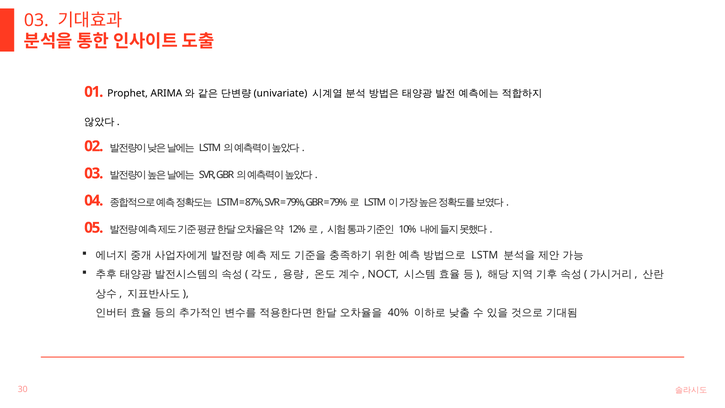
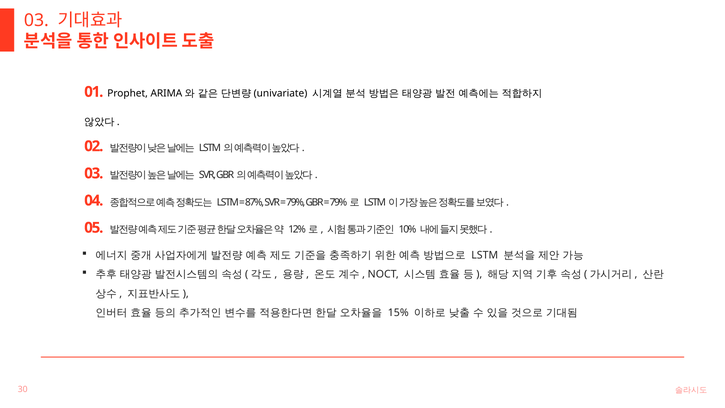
40%: 40% -> 15%
